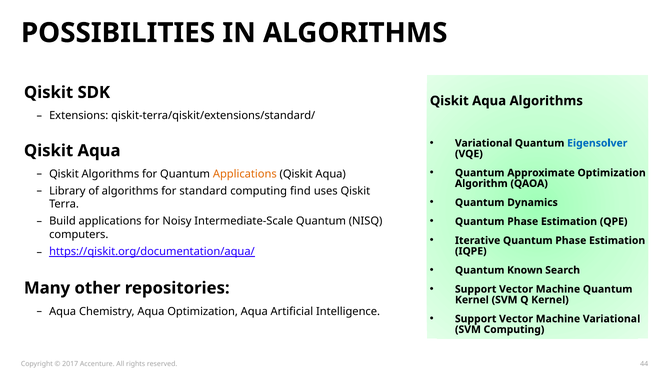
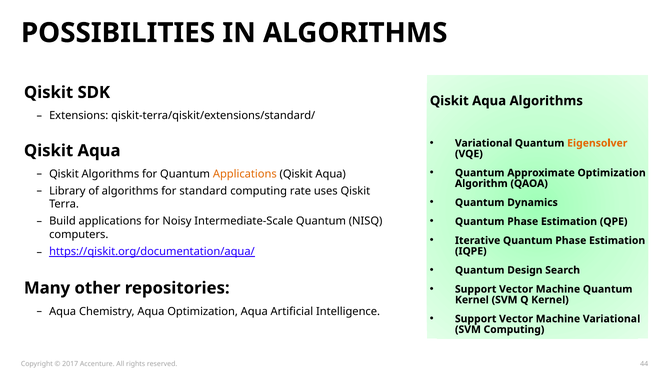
Eigensolver colour: blue -> orange
find: find -> rate
Known: Known -> Design
